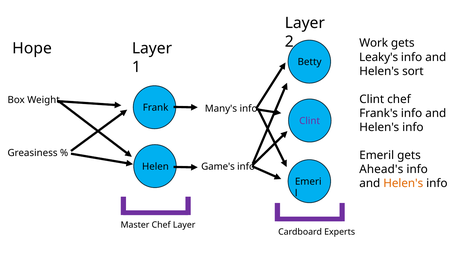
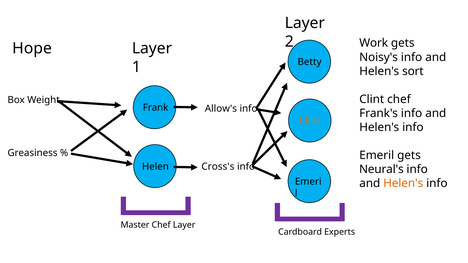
Leaky's: Leaky's -> Noisy's
Many's: Many's -> Allow's
Clint at (310, 121) colour: purple -> orange
Game's: Game's -> Cross's
Ahead's: Ahead's -> Neural's
